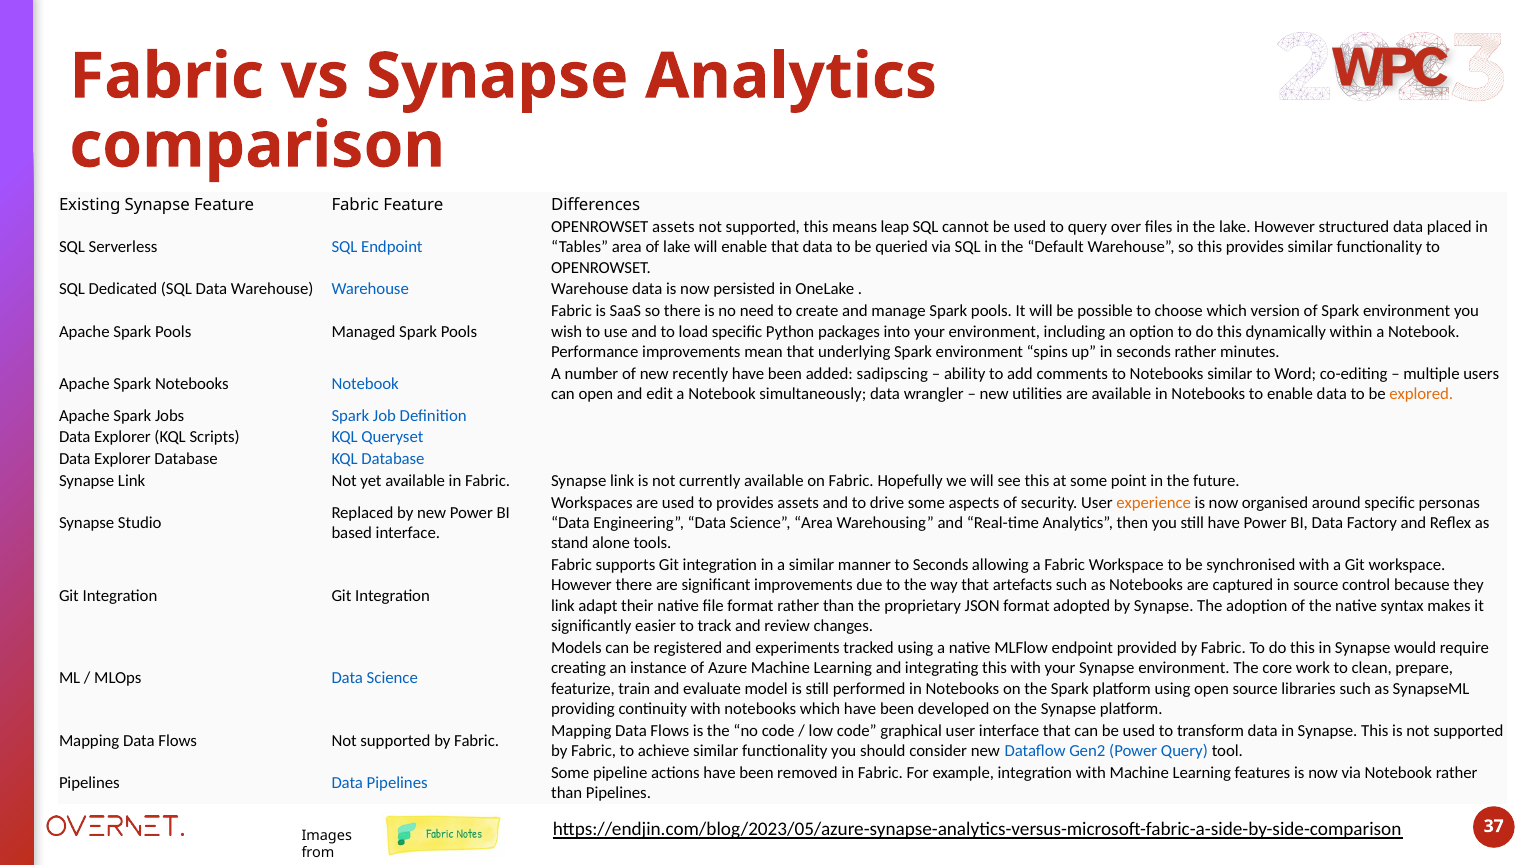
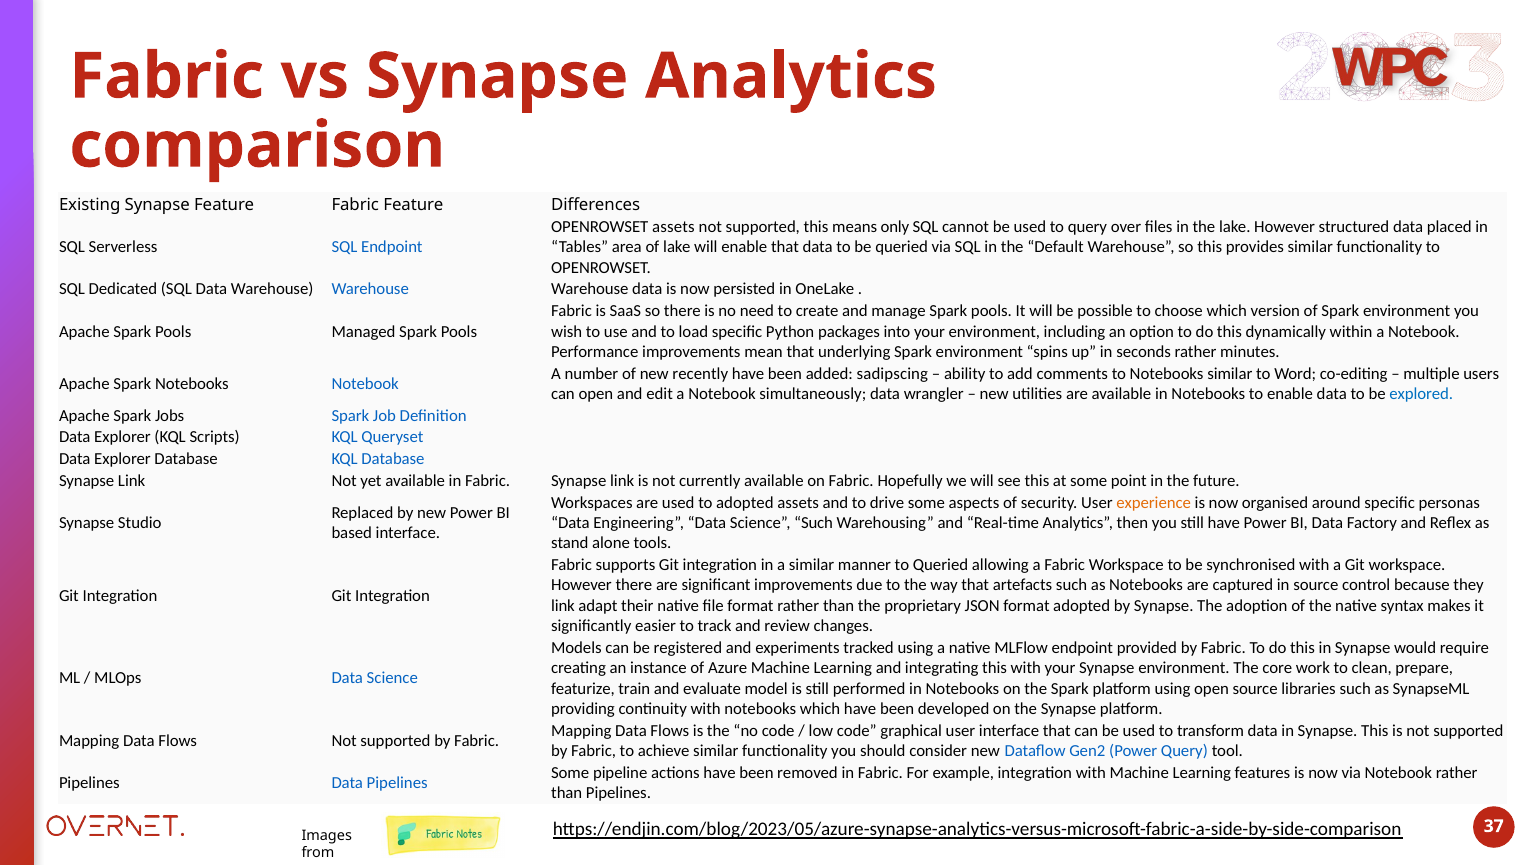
leap: leap -> only
explored colour: orange -> blue
to provides: provides -> adopted
Science Area: Area -> Such
to Seconds: Seconds -> Queried
